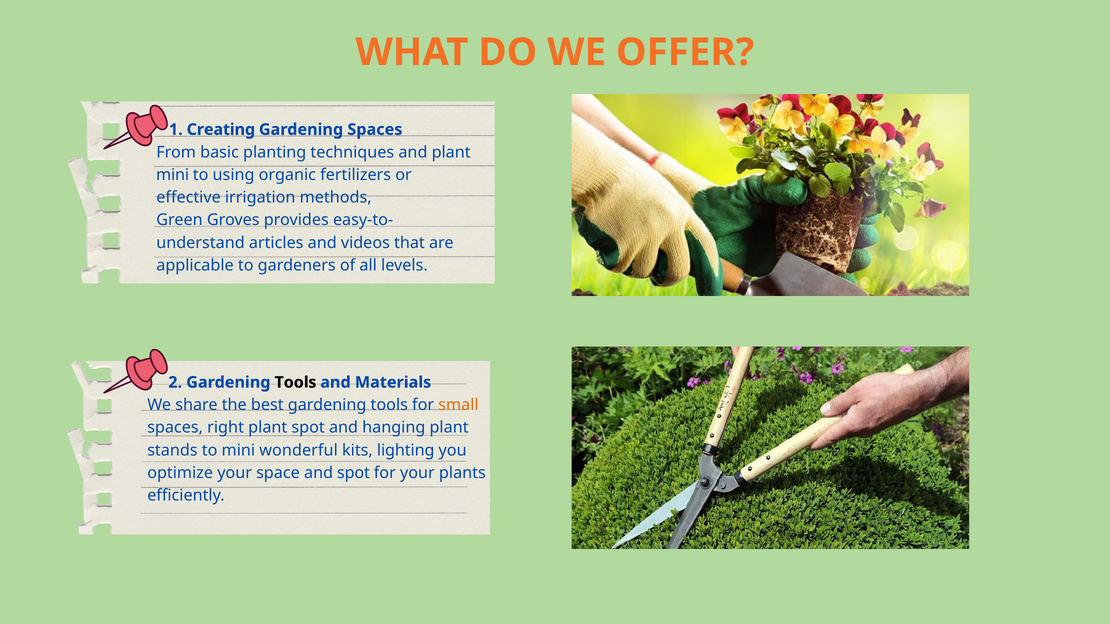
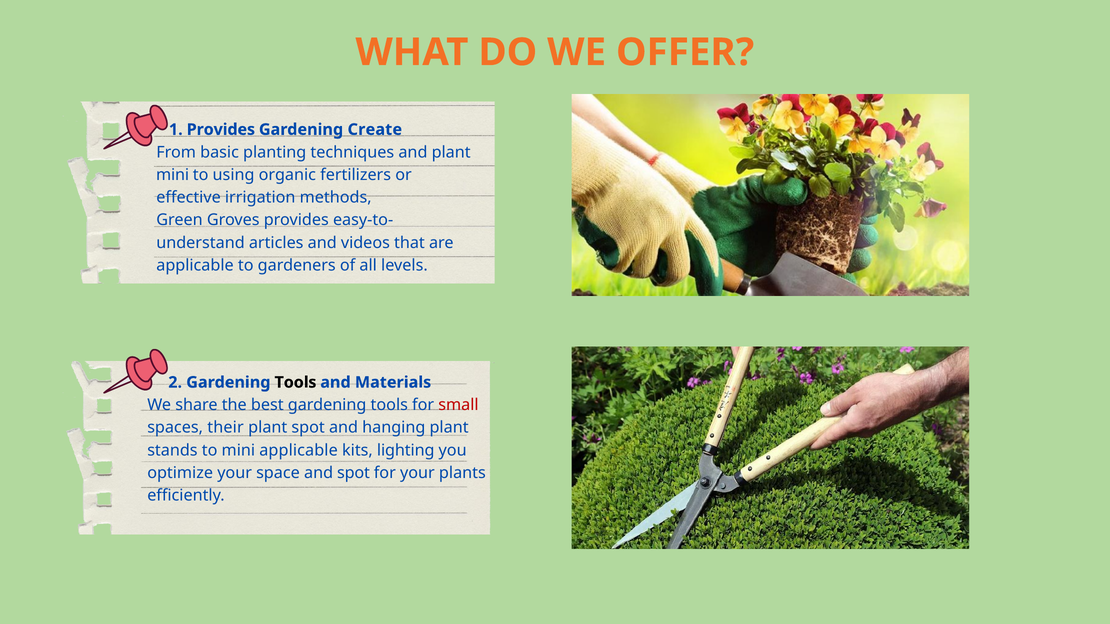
1 Creating: Creating -> Provides
Gardening Spaces: Spaces -> Create
small colour: orange -> red
right: right -> their
mini wonderful: wonderful -> applicable
